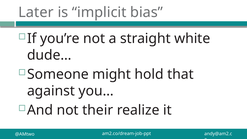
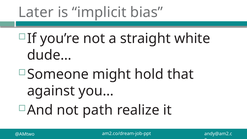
their: their -> path
